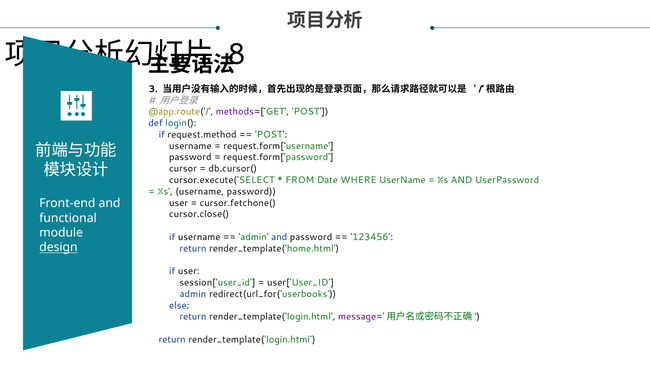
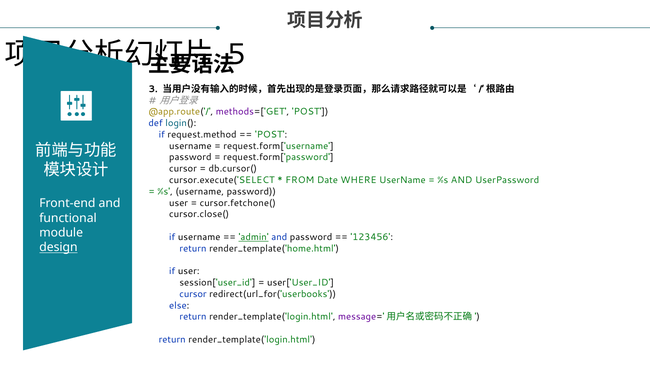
8: 8 -> 5
admin at (254, 237) underline: none -> present
admin at (193, 294): admin -> cursor
